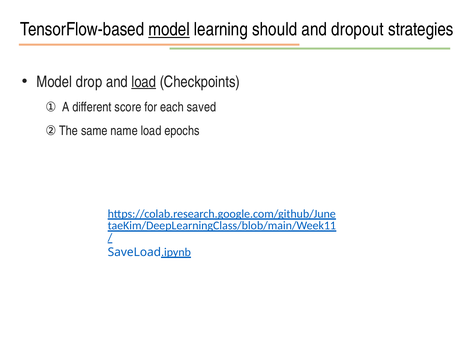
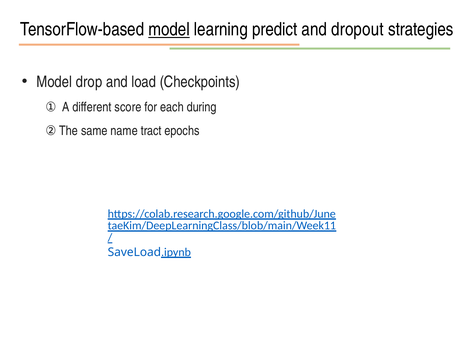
should: should -> predict
load at (144, 82) underline: present -> none
saved: saved -> during
name load: load -> tract
